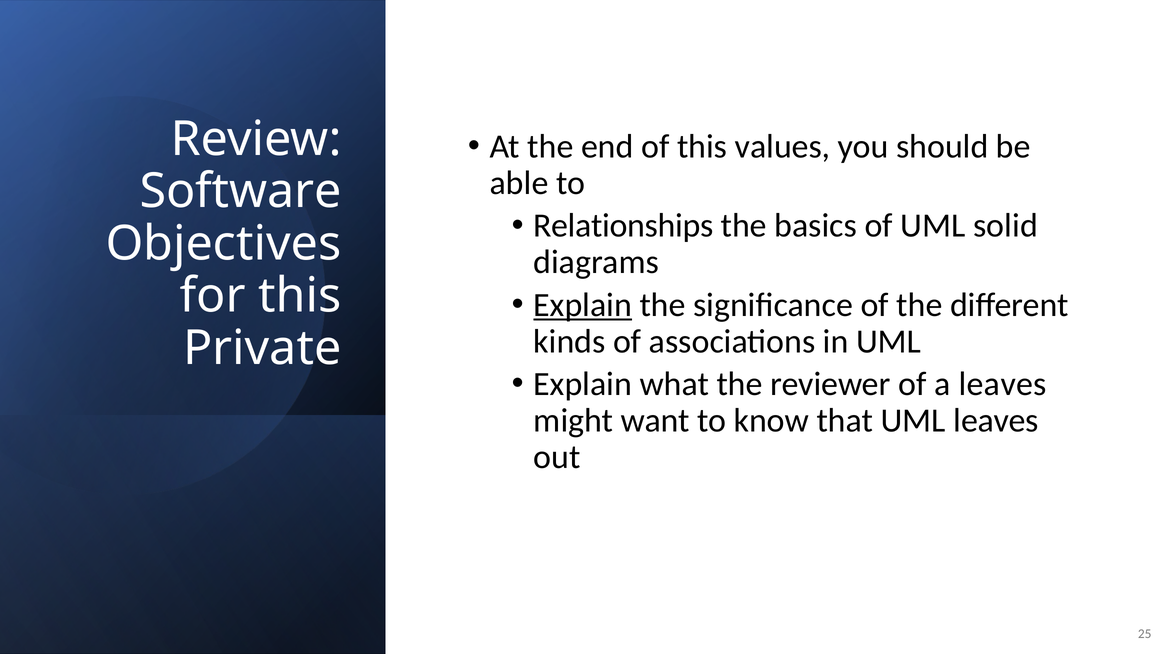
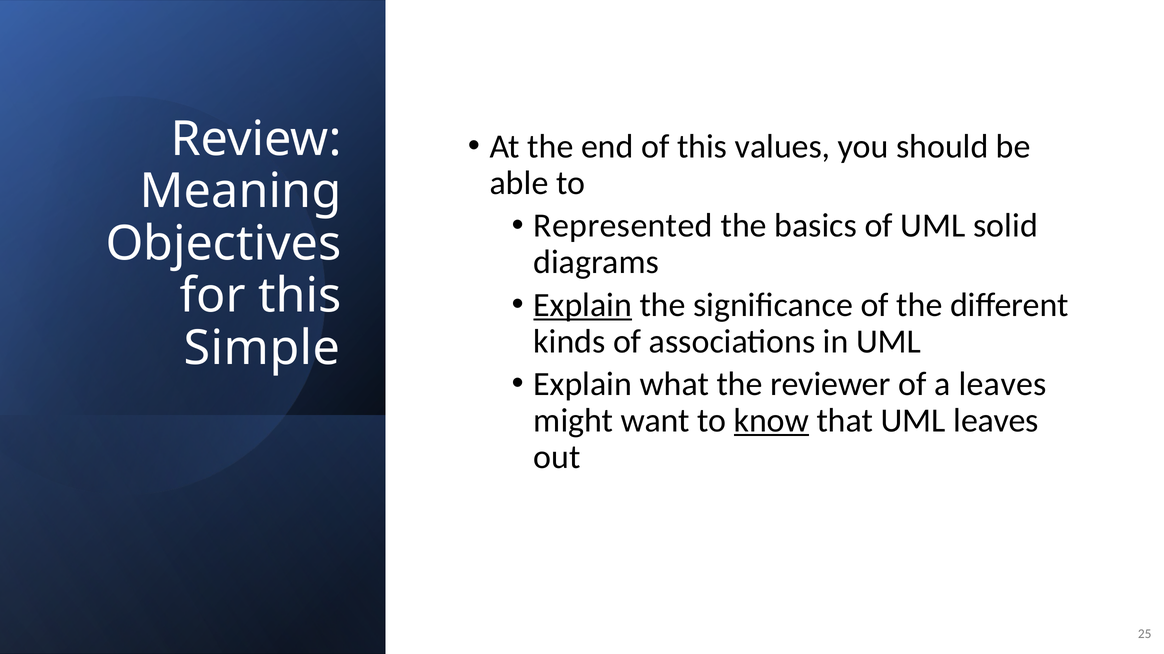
Software: Software -> Meaning
Relationships: Relationships -> Represented
Private: Private -> Simple
know underline: none -> present
